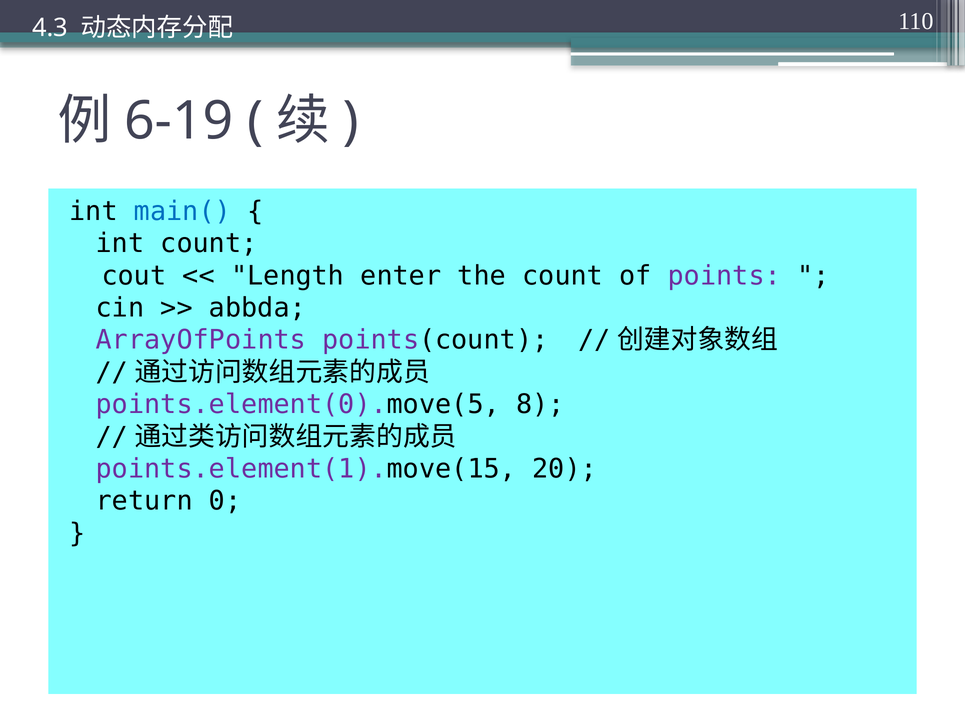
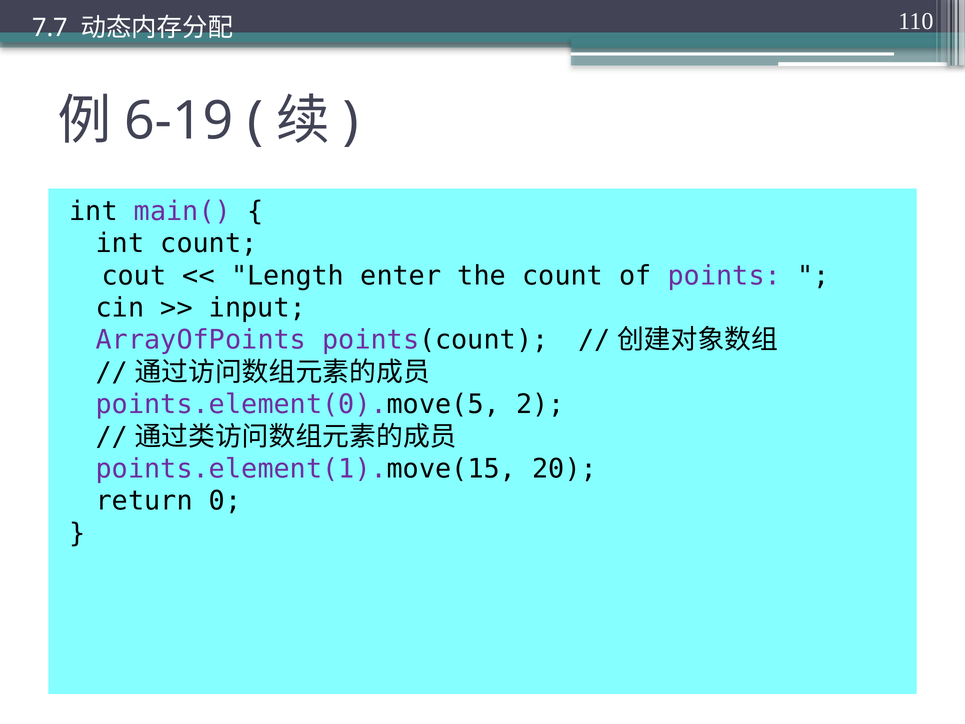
4.3: 4.3 -> 7.7
main( colour: blue -> purple
abbda: abbda -> input
8: 8 -> 2
